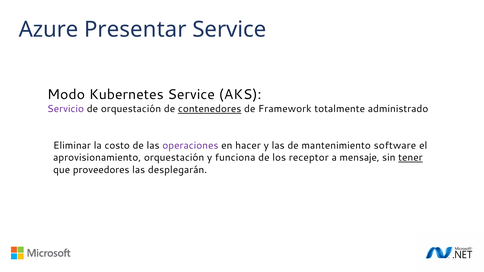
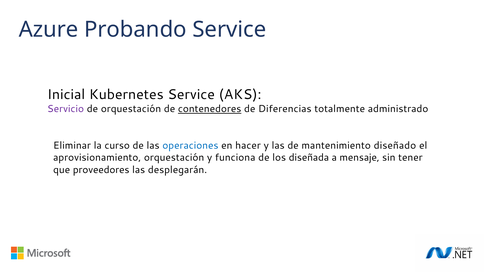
Presentar: Presentar -> Probando
Modo: Modo -> Inicial
Framework: Framework -> Diferencias
costo: costo -> curso
operaciones colour: purple -> blue
software: software -> diseñado
receptor: receptor -> diseñada
tener underline: present -> none
